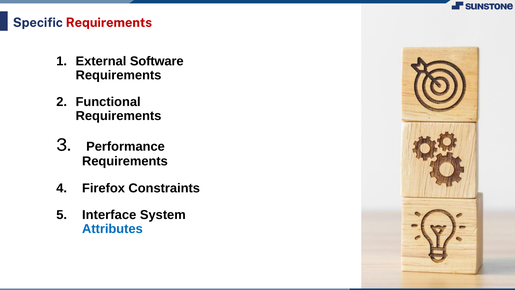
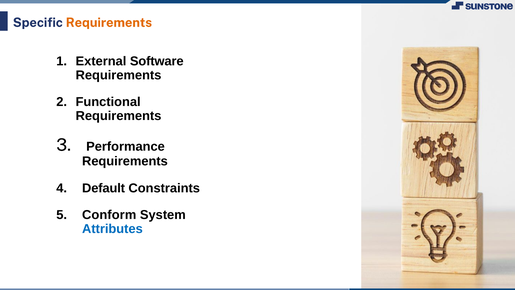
Requirements at (109, 23) colour: red -> orange
Firefox: Firefox -> Default
Interface: Interface -> Conform
